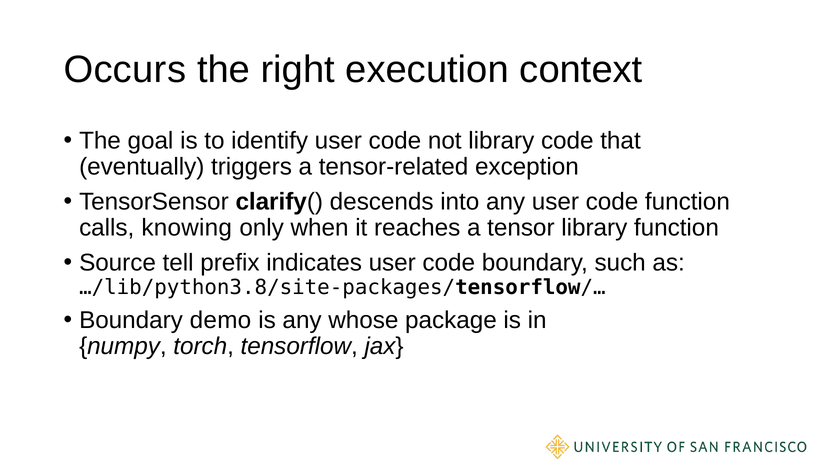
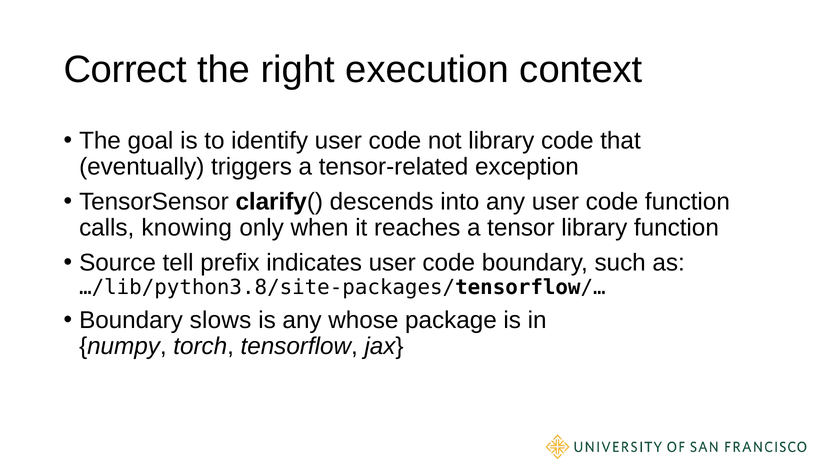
Occurs: Occurs -> Correct
demo: demo -> slows
